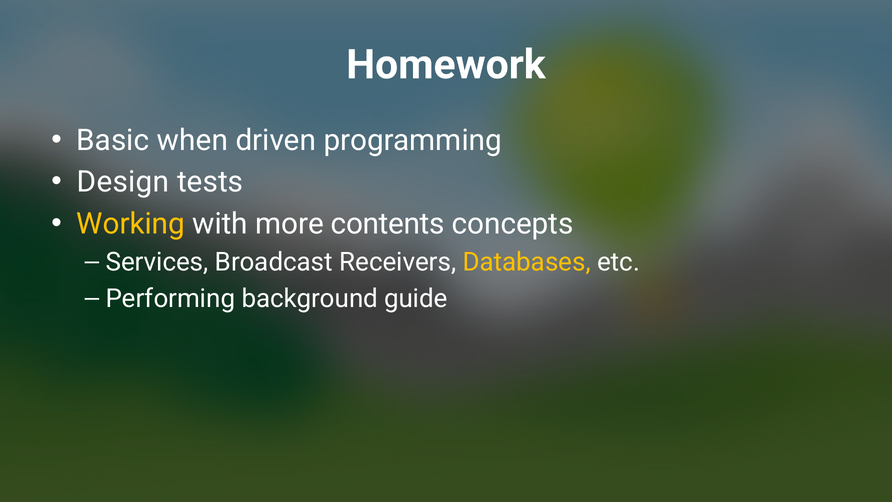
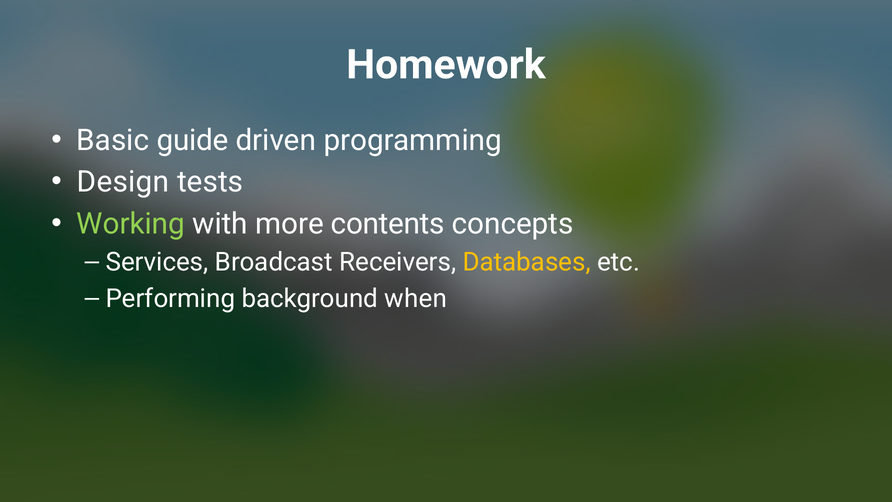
when: when -> guide
Working colour: yellow -> light green
guide: guide -> when
